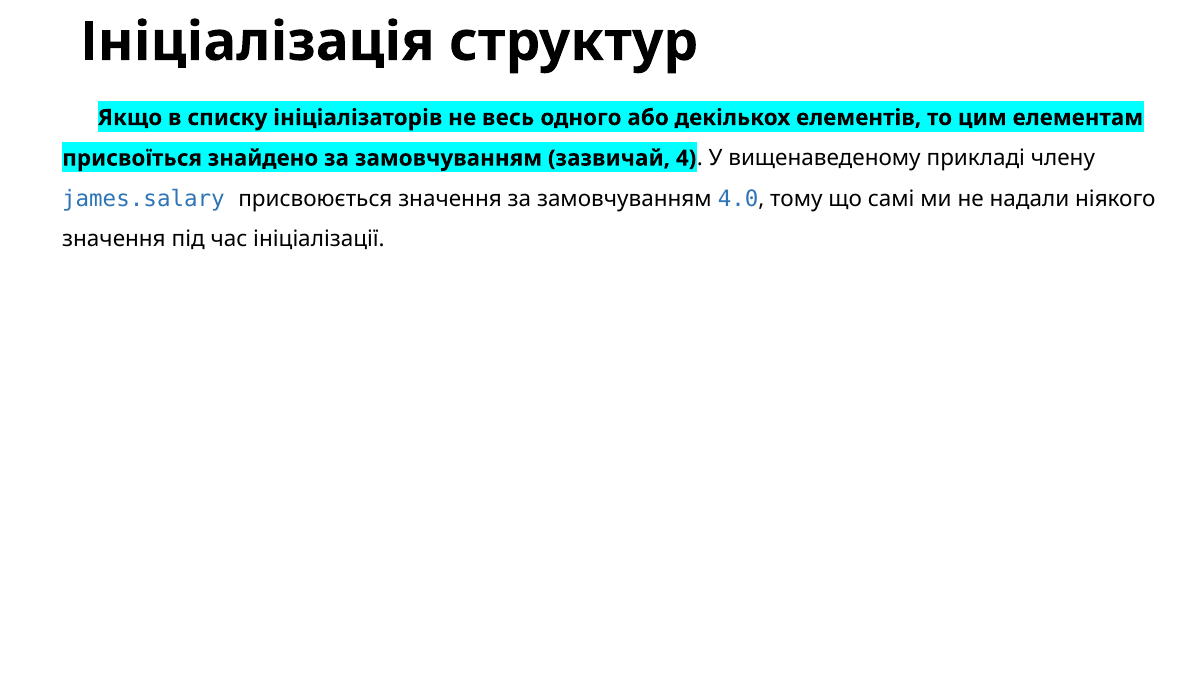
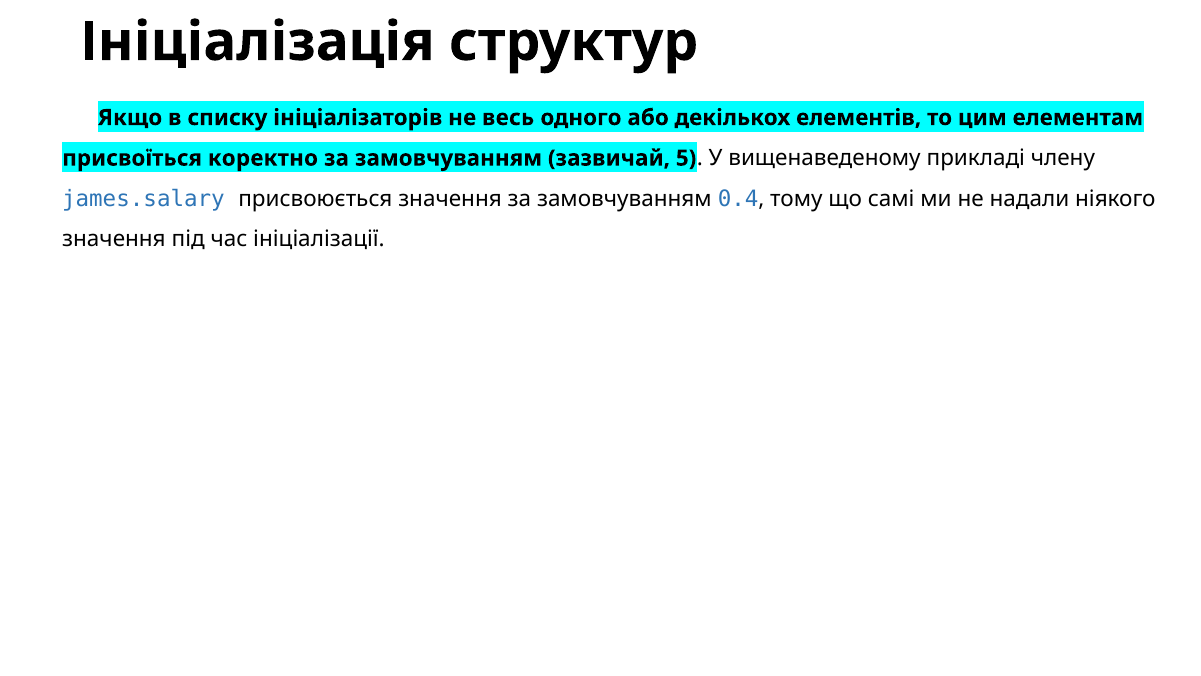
знайдено: знайдено -> коректно
4: 4 -> 5
4.0: 4.0 -> 0.4
